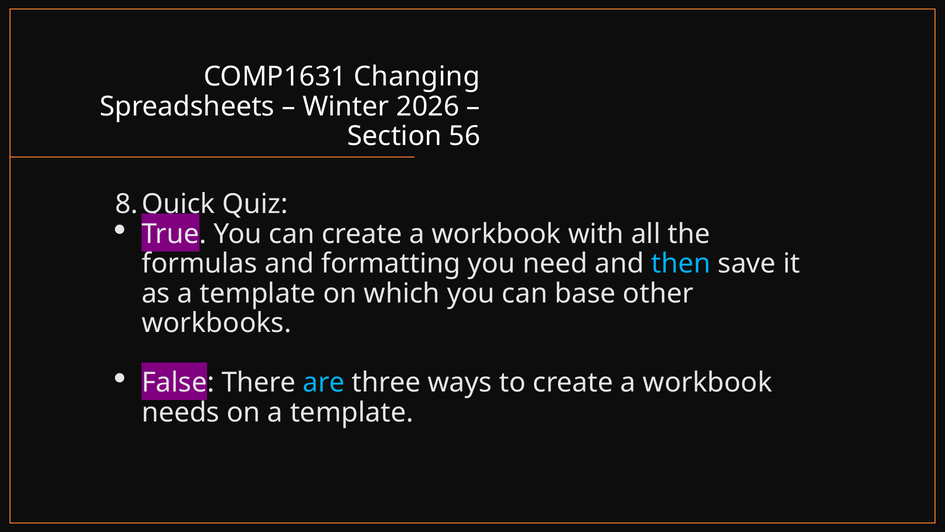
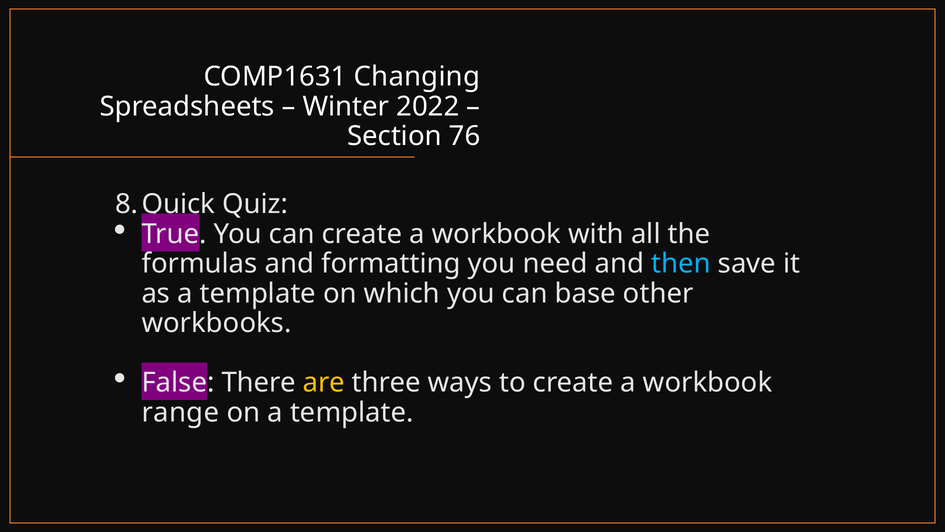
2026: 2026 -> 2022
56: 56 -> 76
are colour: light blue -> yellow
needs: needs -> range
